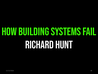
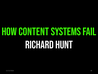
BUILDING: BUILDING -> CONTENT
